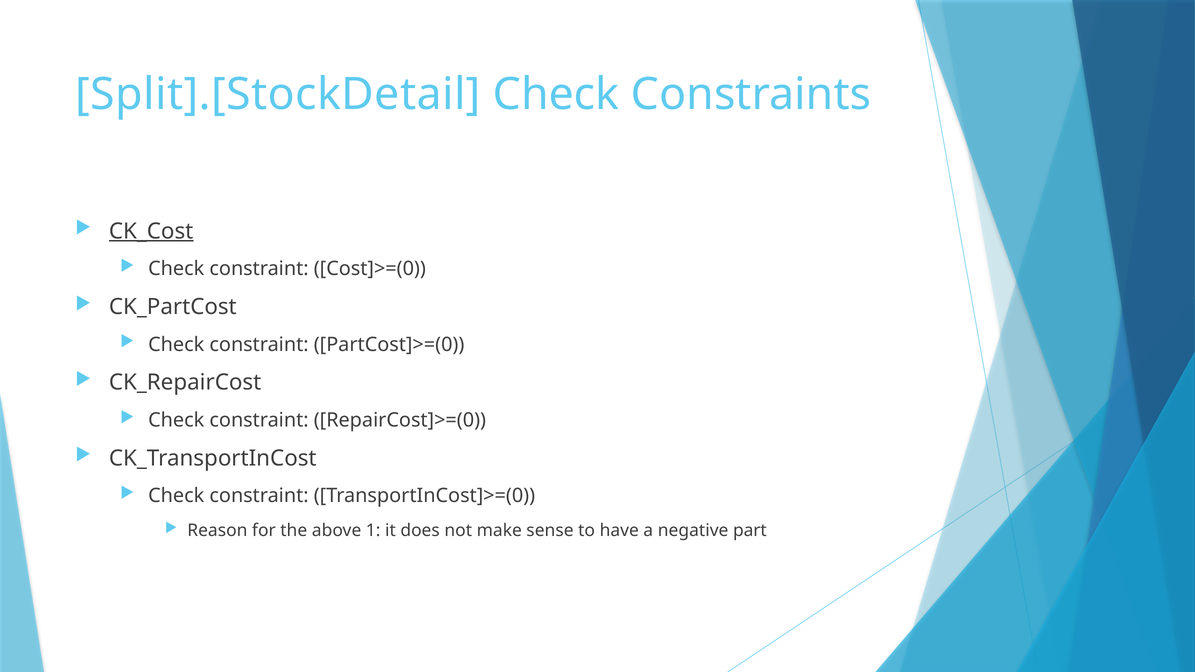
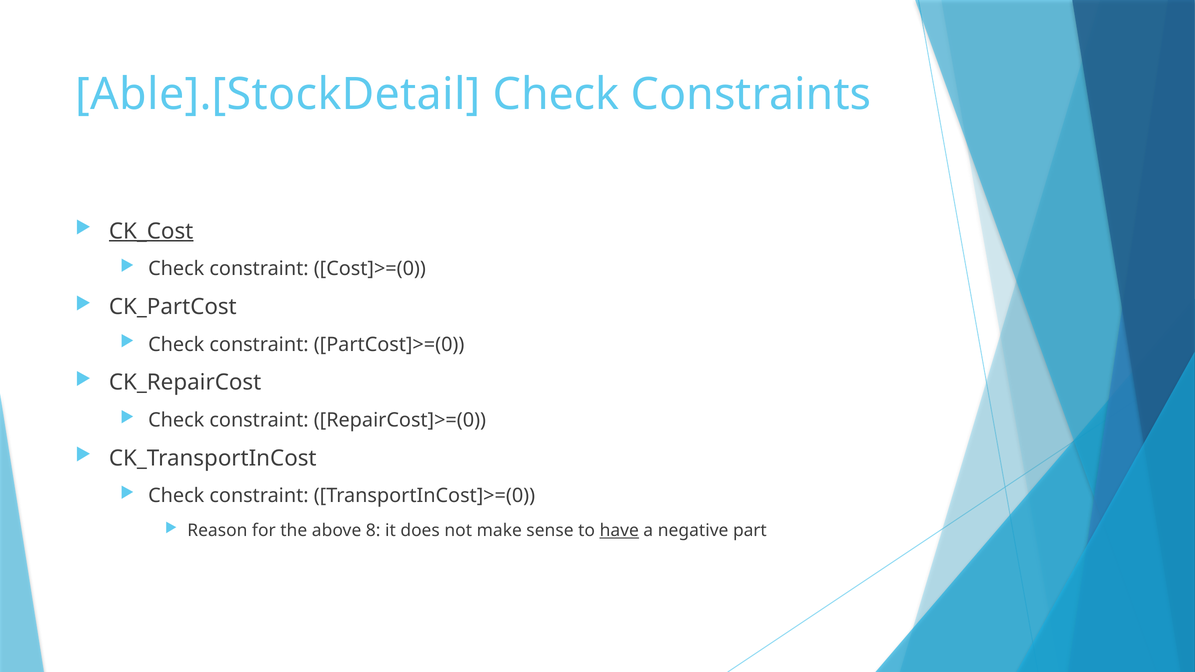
Split].[StockDetail: Split].[StockDetail -> Able].[StockDetail
1: 1 -> 8
have underline: none -> present
